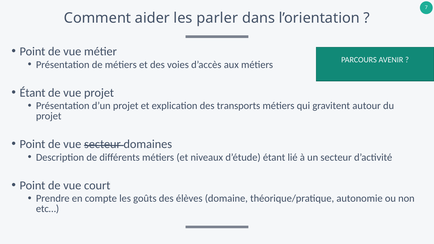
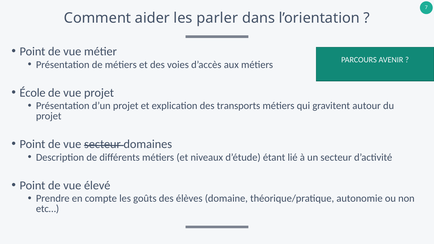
Étant at (33, 93): Étant -> École
court: court -> élevé
